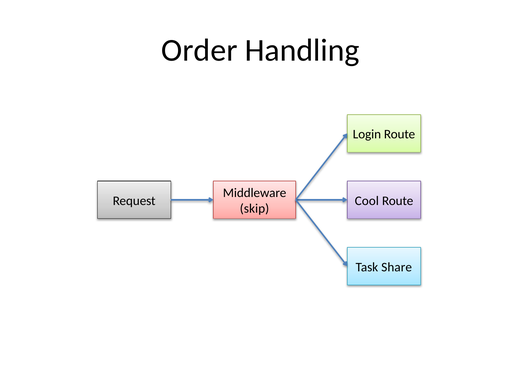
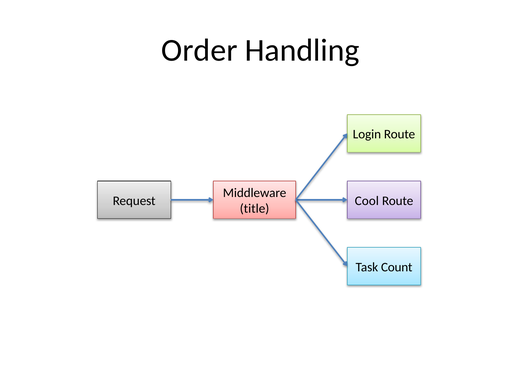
skip: skip -> title
Share: Share -> Count
